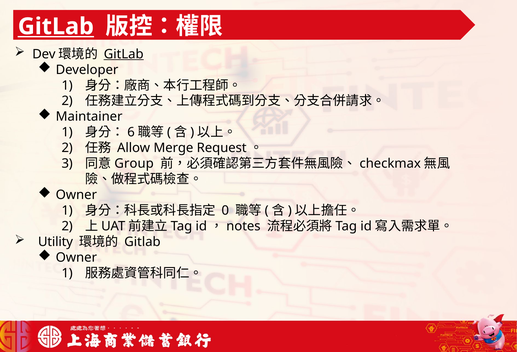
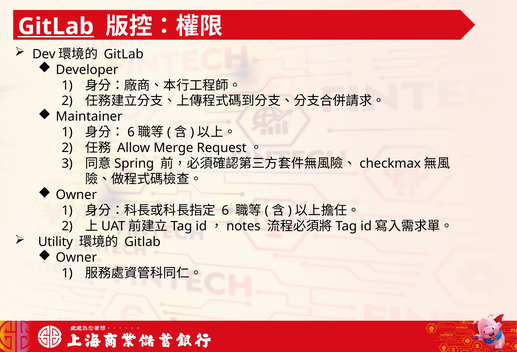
GitLab at (124, 54) underline: present -> none
Group: Group -> Spring
0 at (225, 210): 0 -> 6
